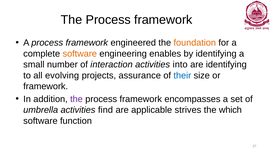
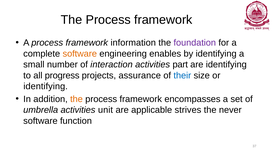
engineered: engineered -> information
foundation colour: orange -> purple
into: into -> part
evolving: evolving -> progress
framework at (46, 86): framework -> identifying
the at (76, 99) colour: purple -> orange
find: find -> unit
which: which -> never
